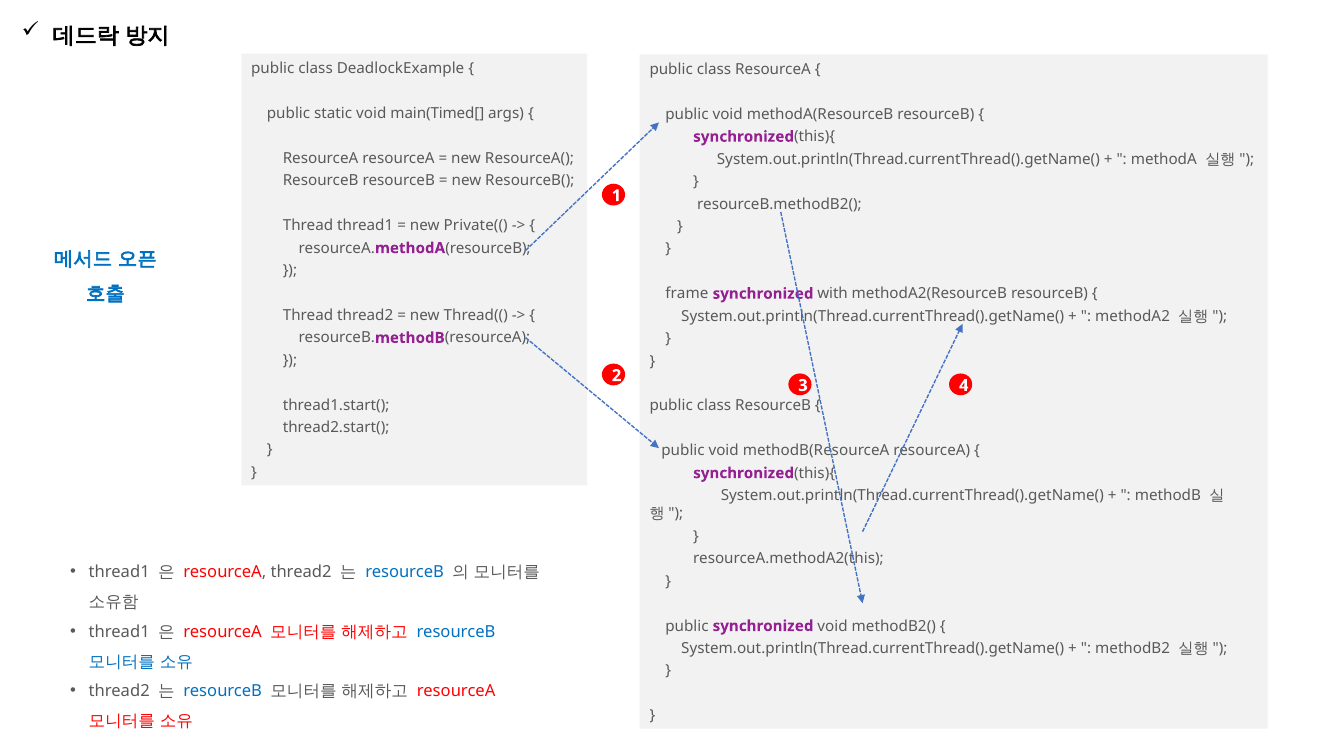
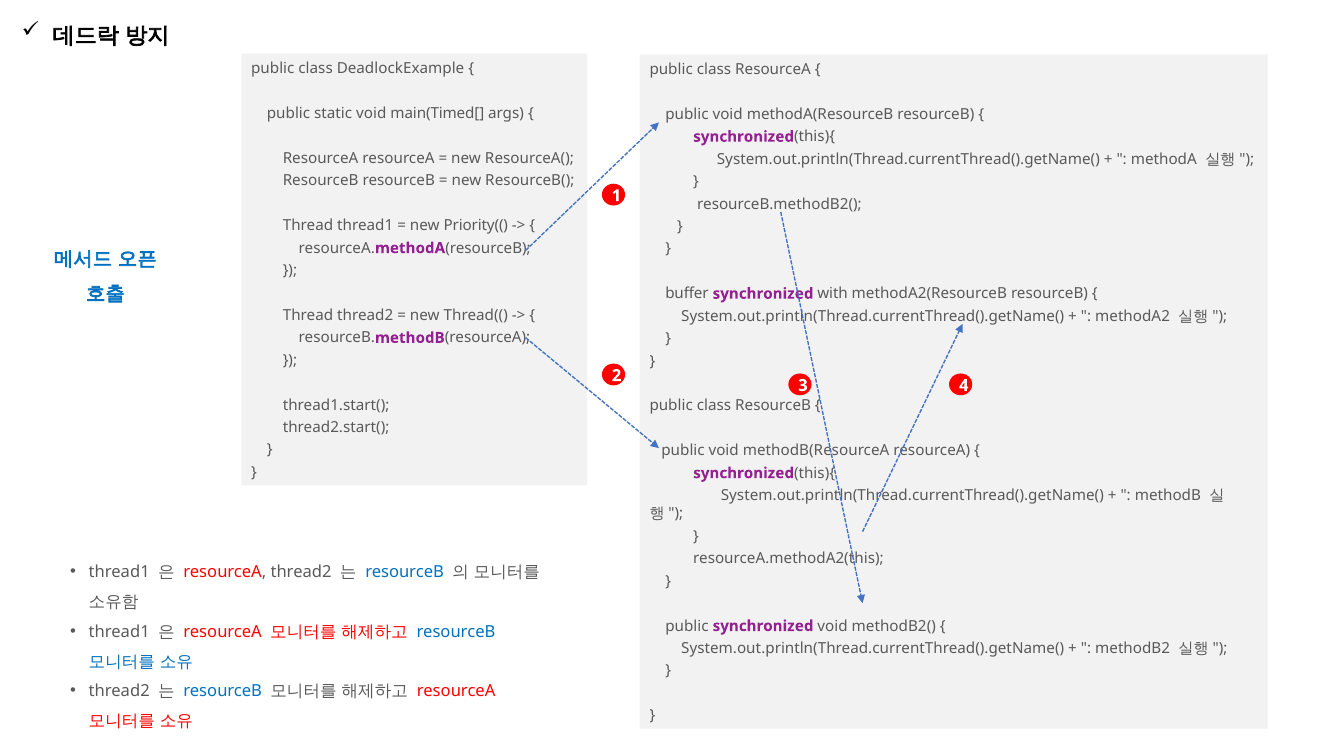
Private((: Private(( -> Priority((
frame: frame -> buffer
